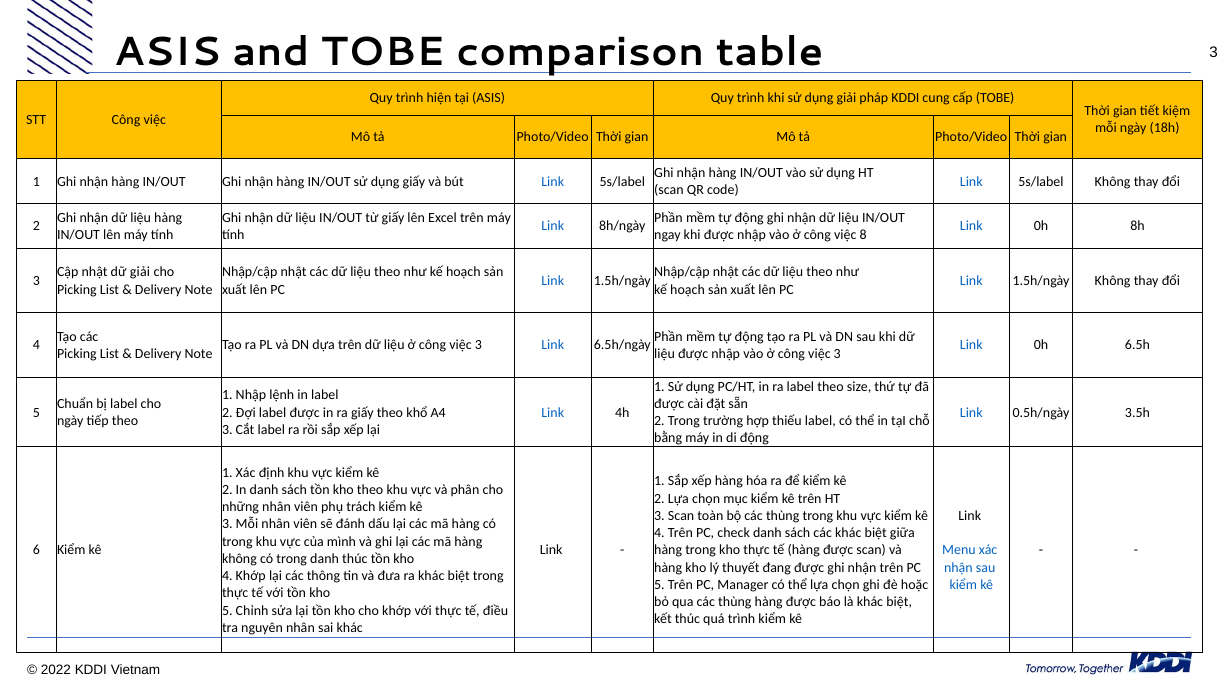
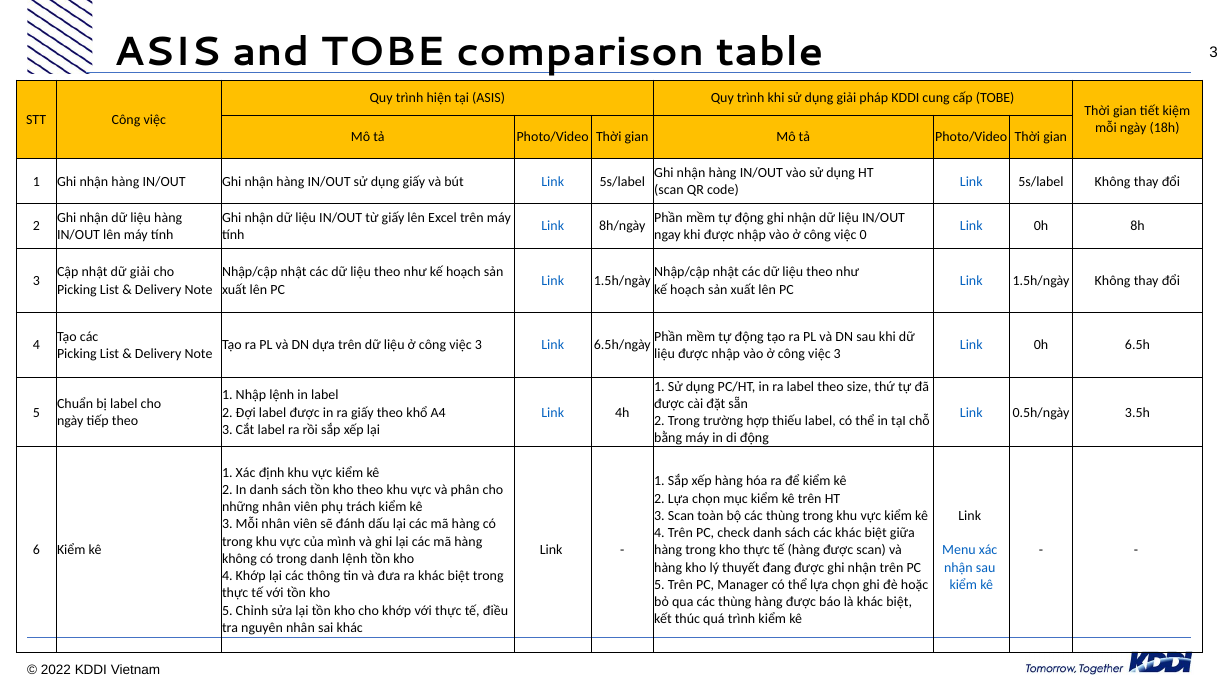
8: 8 -> 0
danh thúc: thúc -> lệnh
